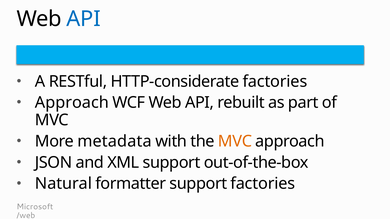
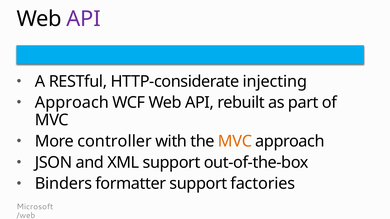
API at (84, 19) colour: blue -> purple
HTTP-considerate factories: factories -> injecting
metadata: metadata -> controller
Natural: Natural -> Binders
